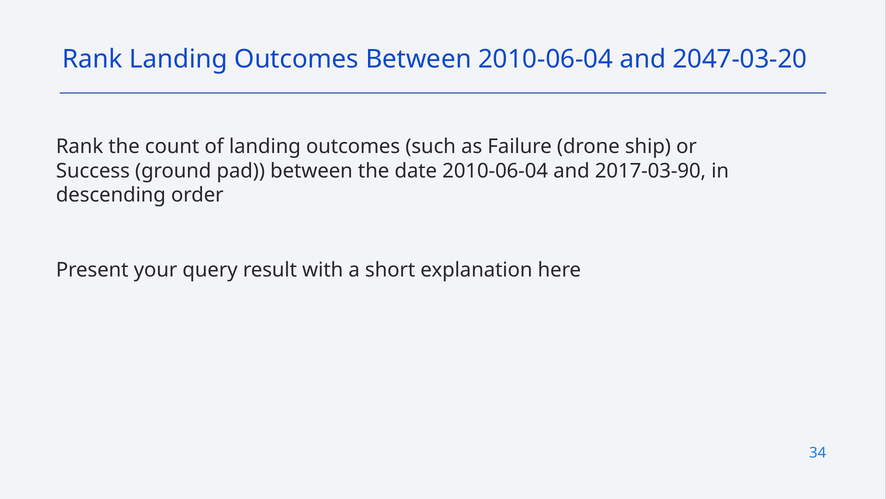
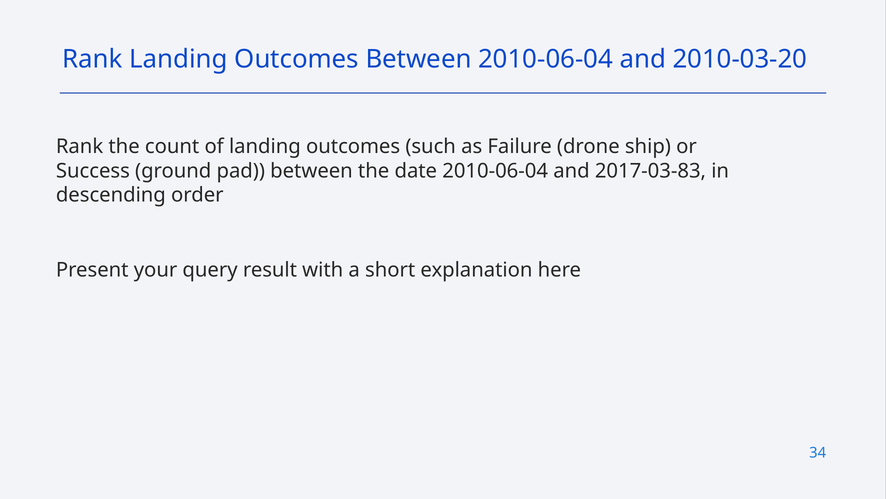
2047-03-20: 2047-03-20 -> 2010-03-20
2017-03-90: 2017-03-90 -> 2017-03-83
